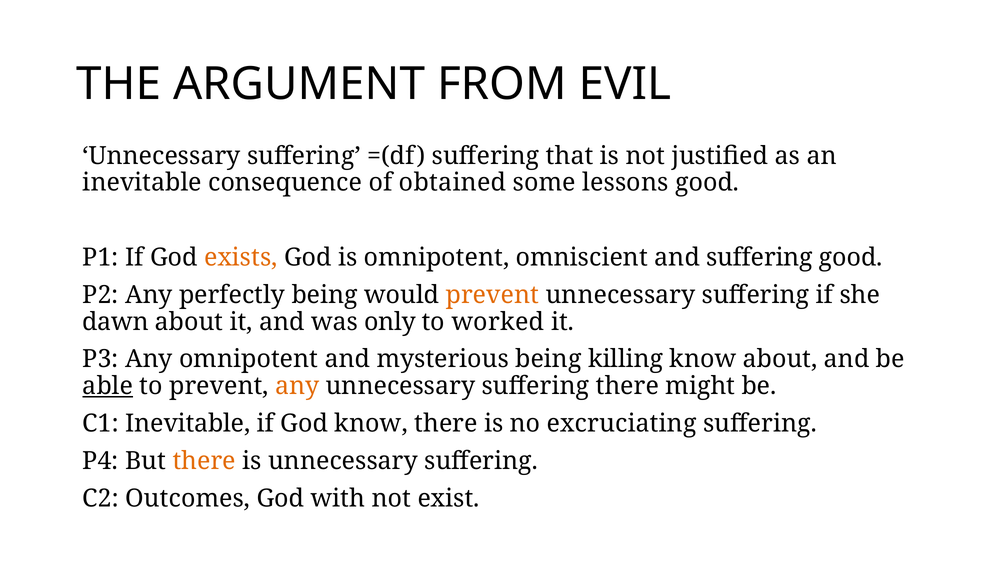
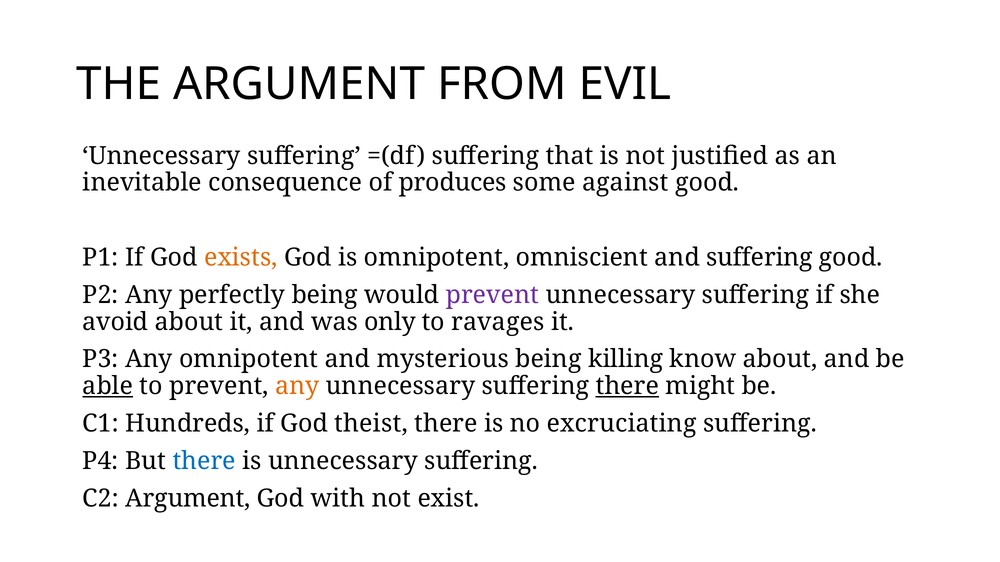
obtained: obtained -> produces
lessons: lessons -> against
prevent at (492, 295) colour: orange -> purple
dawn: dawn -> avoid
worked: worked -> ravages
there at (627, 387) underline: none -> present
C1 Inevitable: Inevitable -> Hundreds
God know: know -> theist
there at (204, 461) colour: orange -> blue
C2 Outcomes: Outcomes -> Argument
